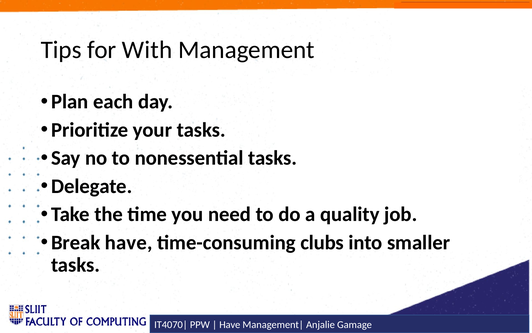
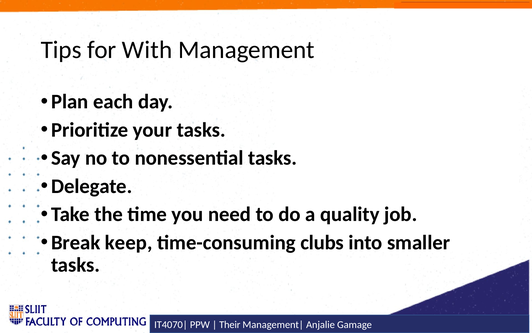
Break have: have -> keep
Have at (230, 324): Have -> Their
